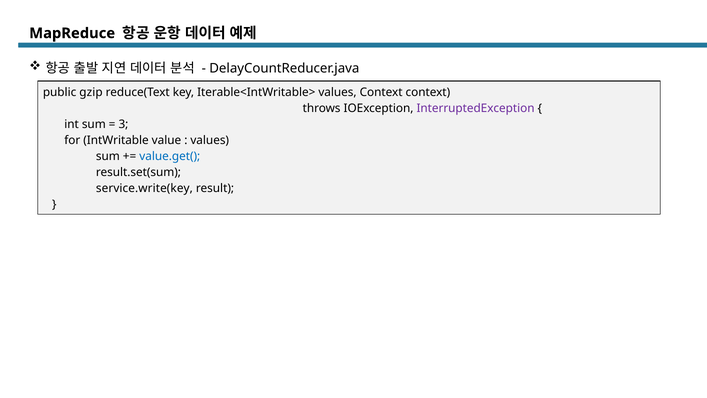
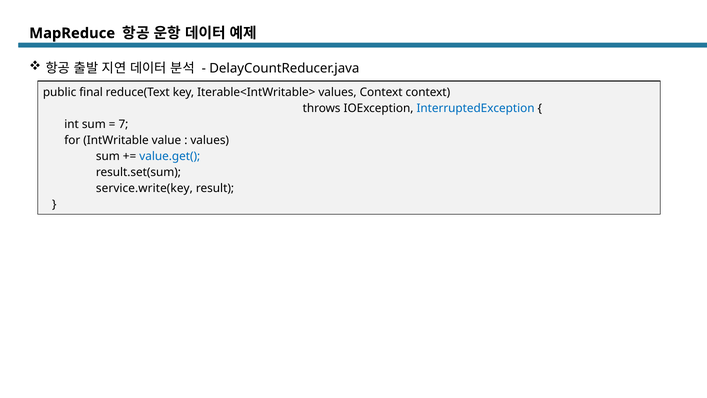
gzip: gzip -> final
InterruptedException colour: purple -> blue
3: 3 -> 7
